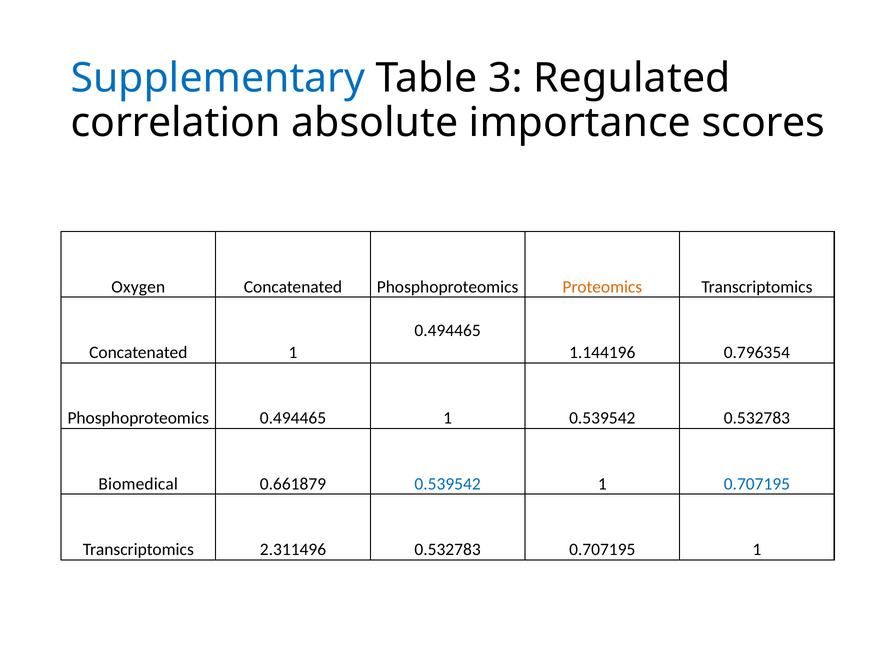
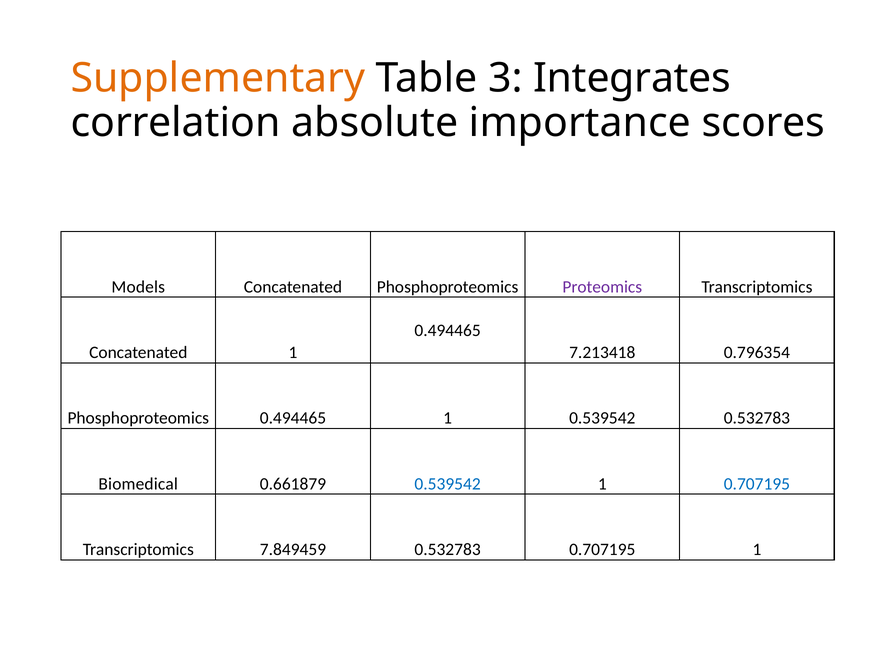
Supplementary colour: blue -> orange
Regulated: Regulated -> Integrates
Oxygen: Oxygen -> Models
Proteomics colour: orange -> purple
1.144196: 1.144196 -> 7.213418
2.311496: 2.311496 -> 7.849459
